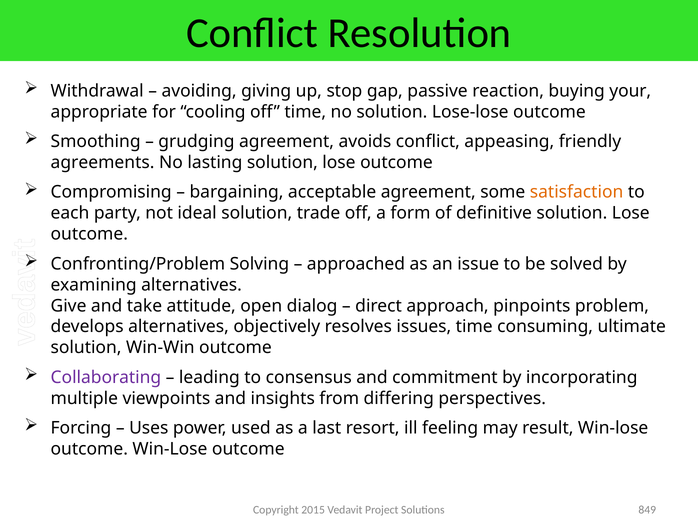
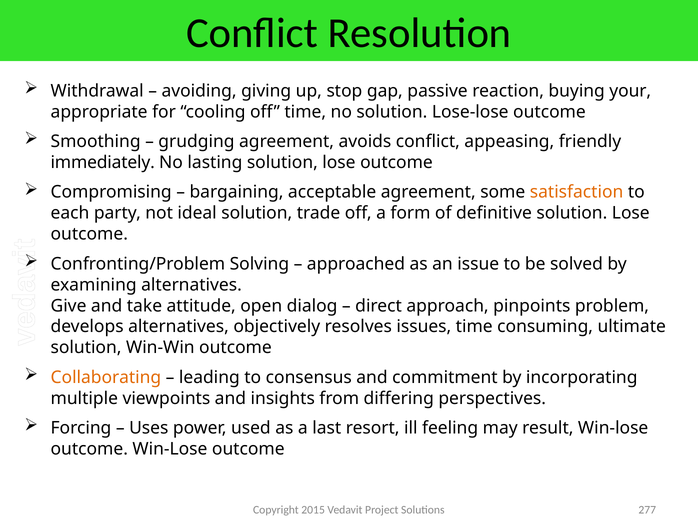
agreements: agreements -> immediately
Collaborating colour: purple -> orange
849: 849 -> 277
